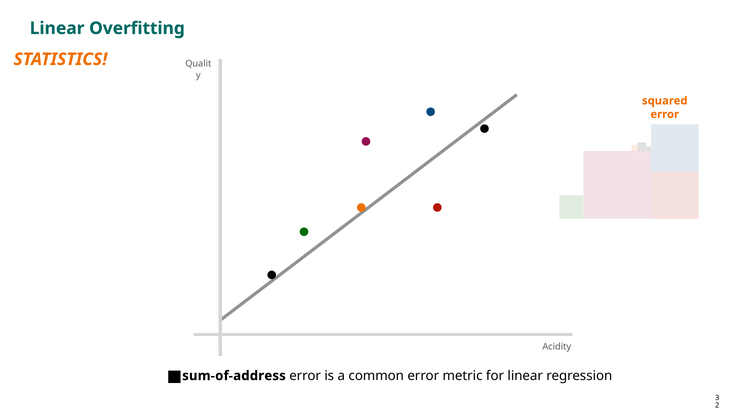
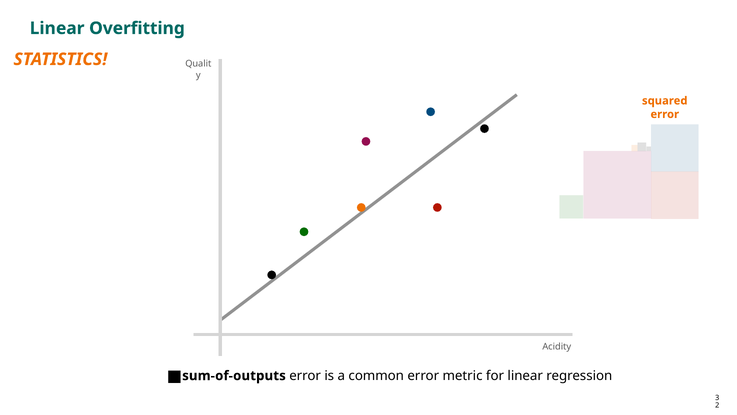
sum-of-address: sum-of-address -> sum-of-outputs
